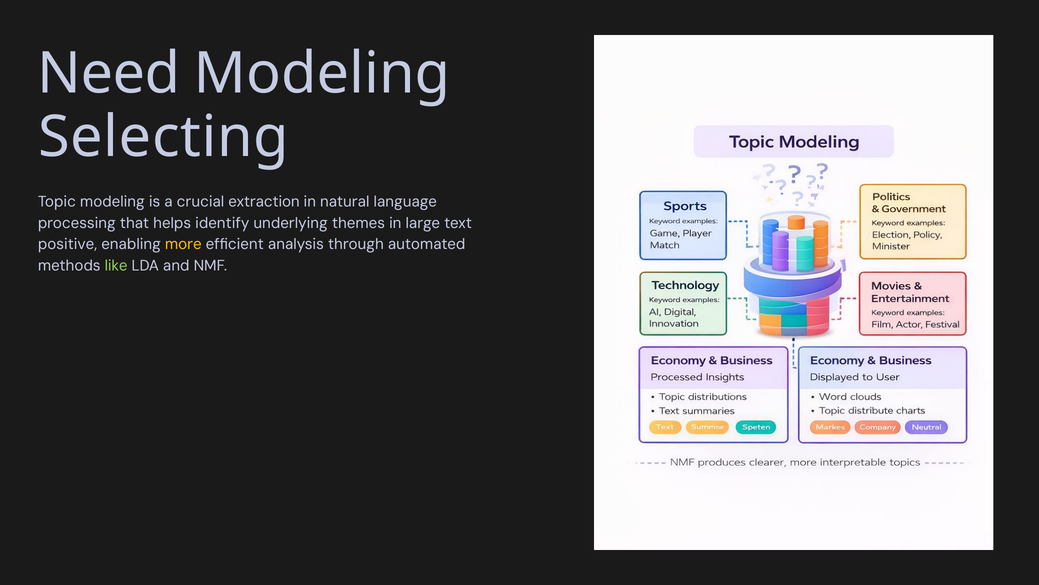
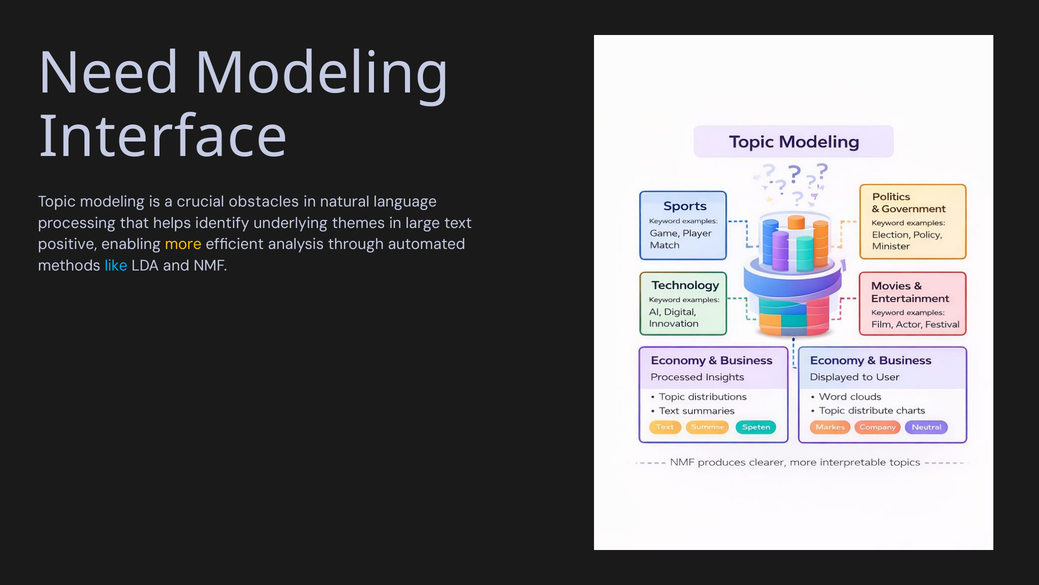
Selecting: Selecting -> Interface
extraction: extraction -> obstacles
like colour: light green -> light blue
